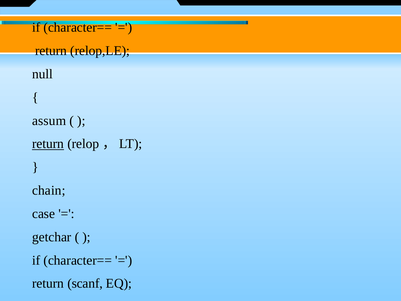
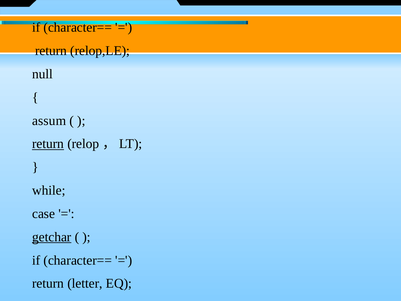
chain: chain -> while
getchar underline: none -> present
scanf: scanf -> letter
